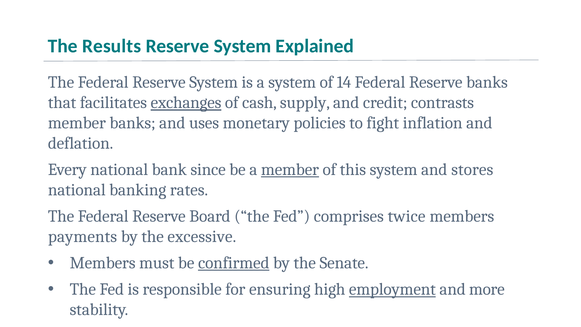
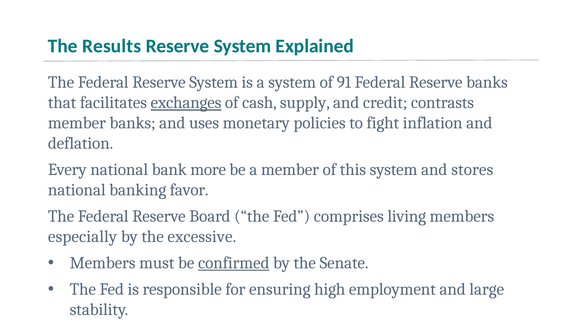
14: 14 -> 91
since: since -> more
member at (290, 170) underline: present -> none
rates: rates -> favor
twice: twice -> living
payments: payments -> especially
employment underline: present -> none
more: more -> large
